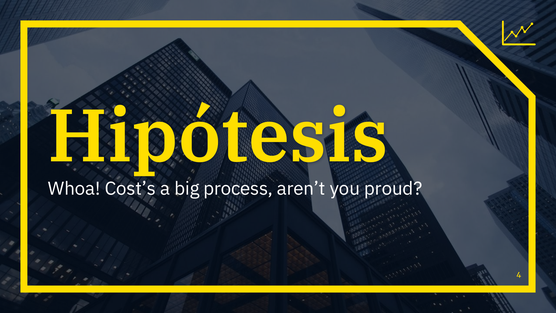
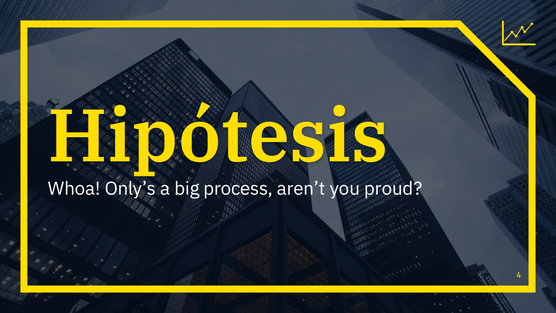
Cost’s: Cost’s -> Only’s
